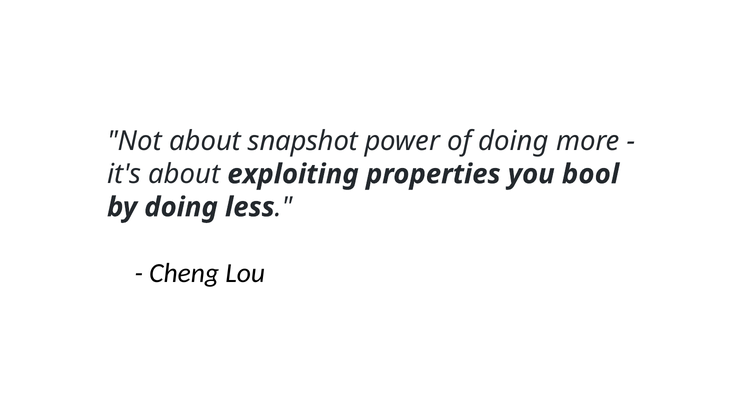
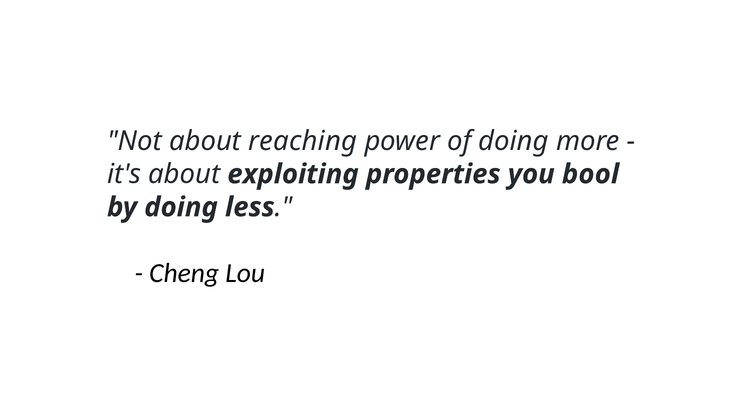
snapshot: snapshot -> reaching
